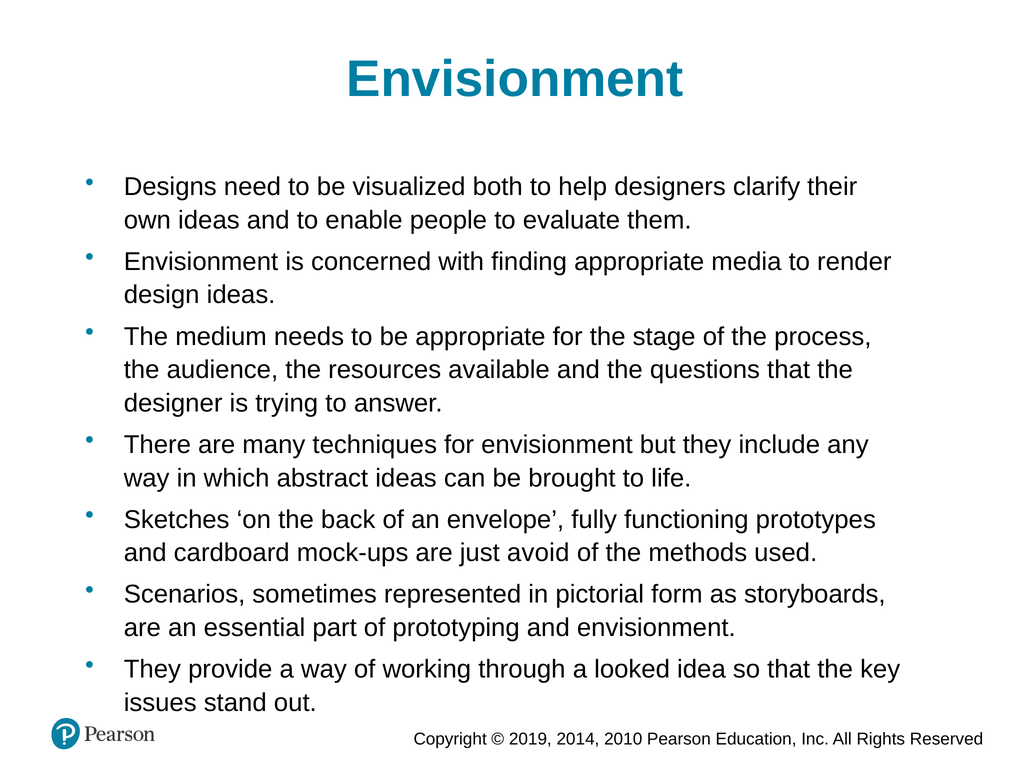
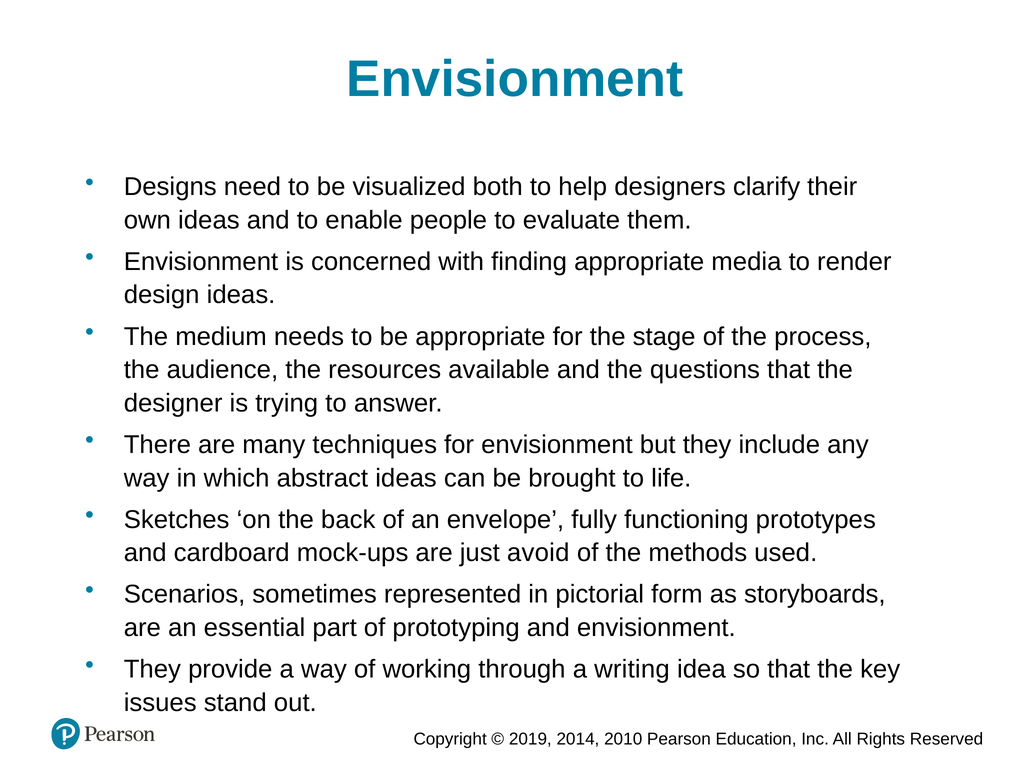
looked: looked -> writing
